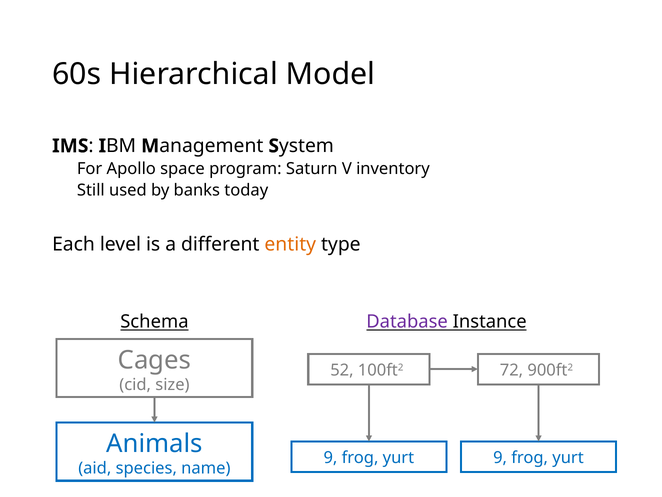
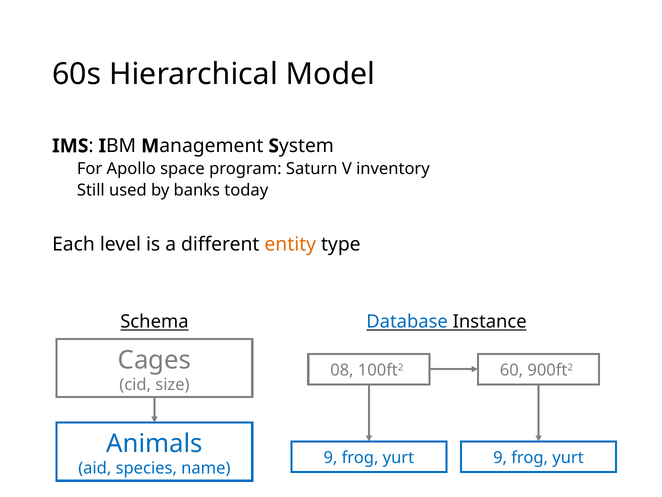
Database colour: purple -> blue
52: 52 -> 08
72: 72 -> 60
